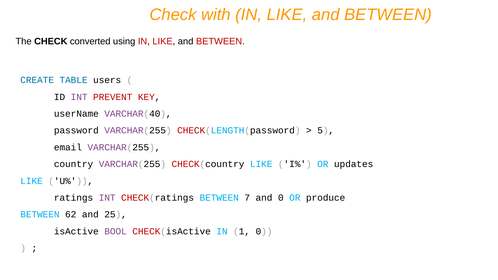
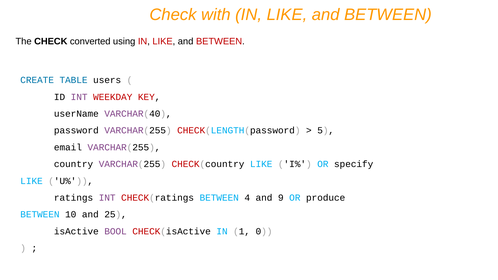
PREVENT: PREVENT -> WEEKDAY
updates: updates -> specify
7: 7 -> 4
and 0: 0 -> 9
62: 62 -> 10
